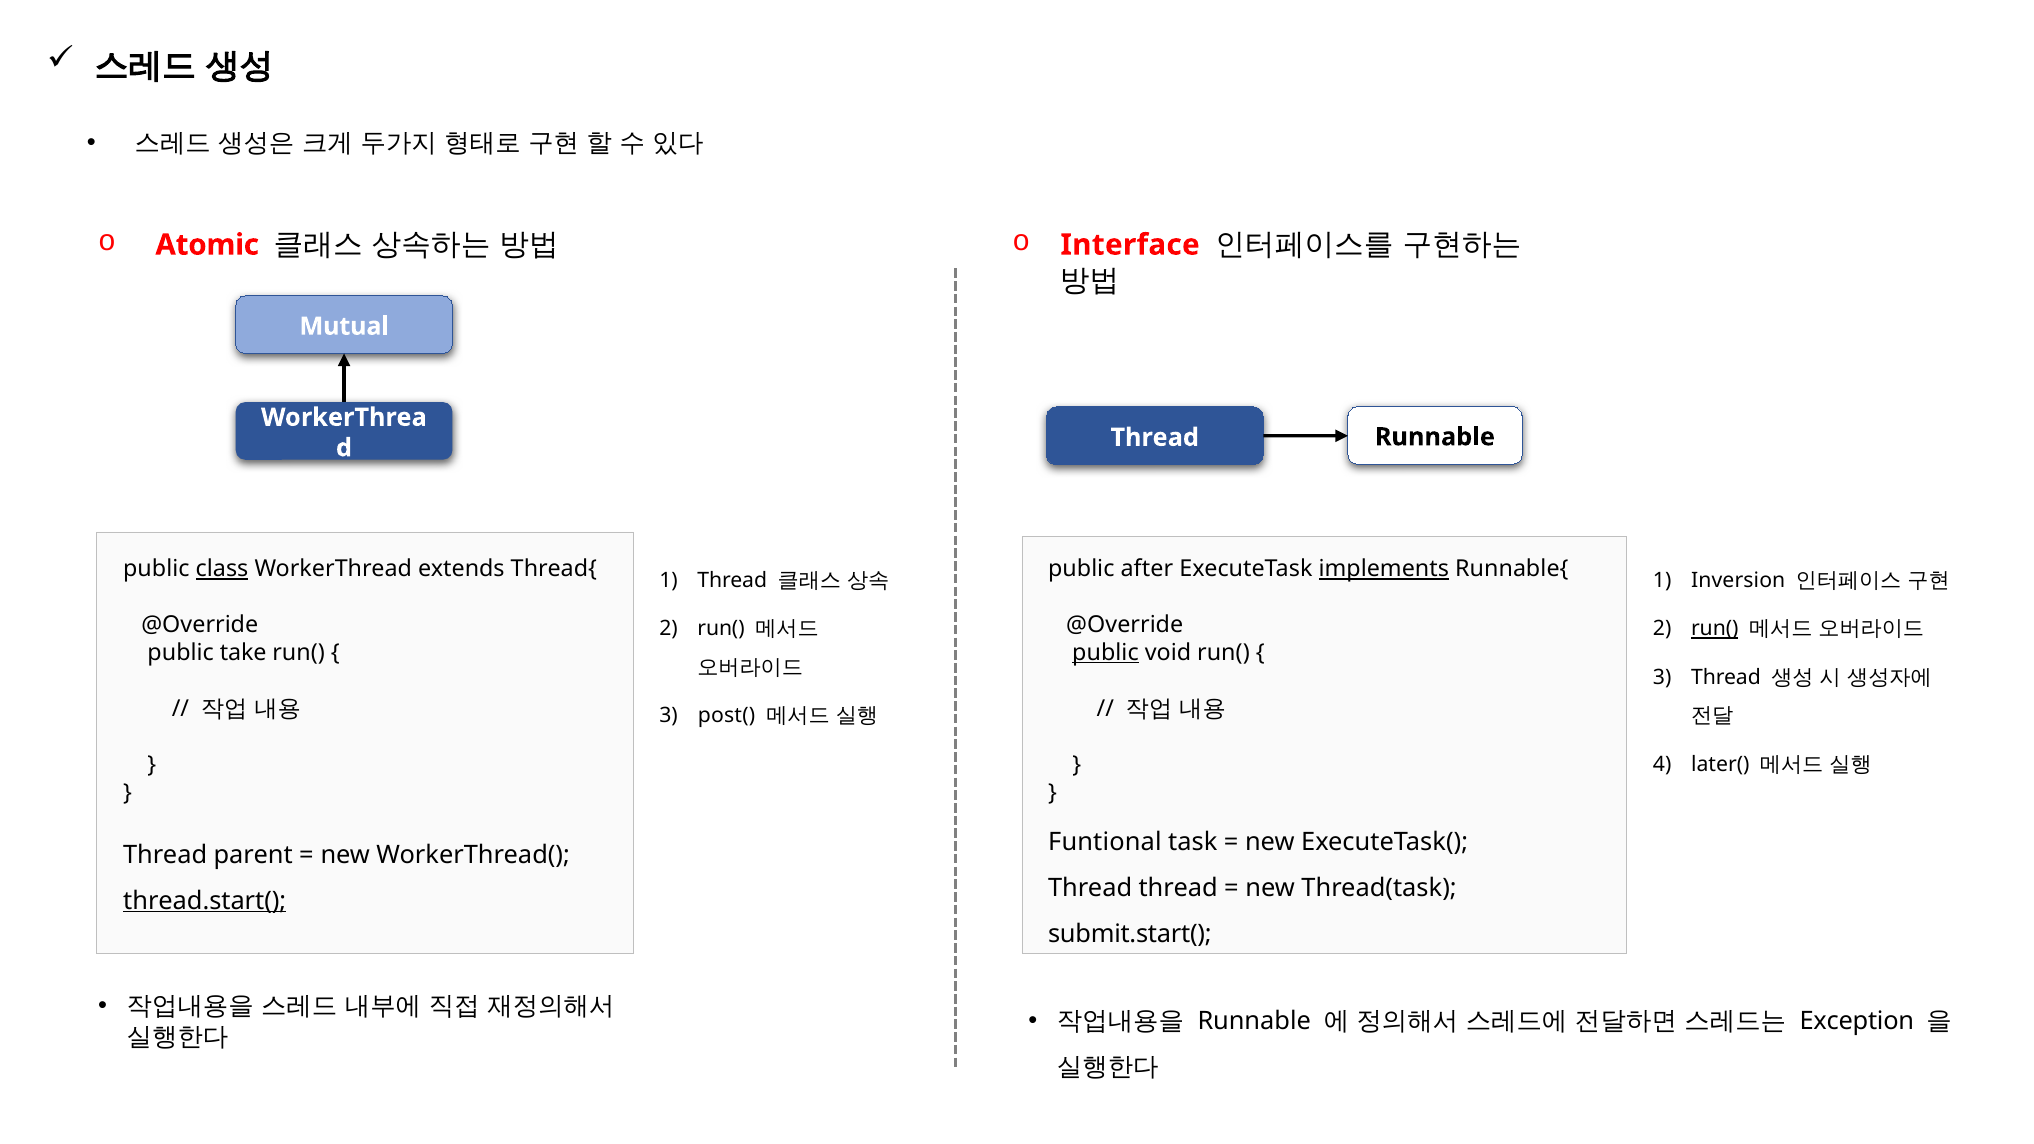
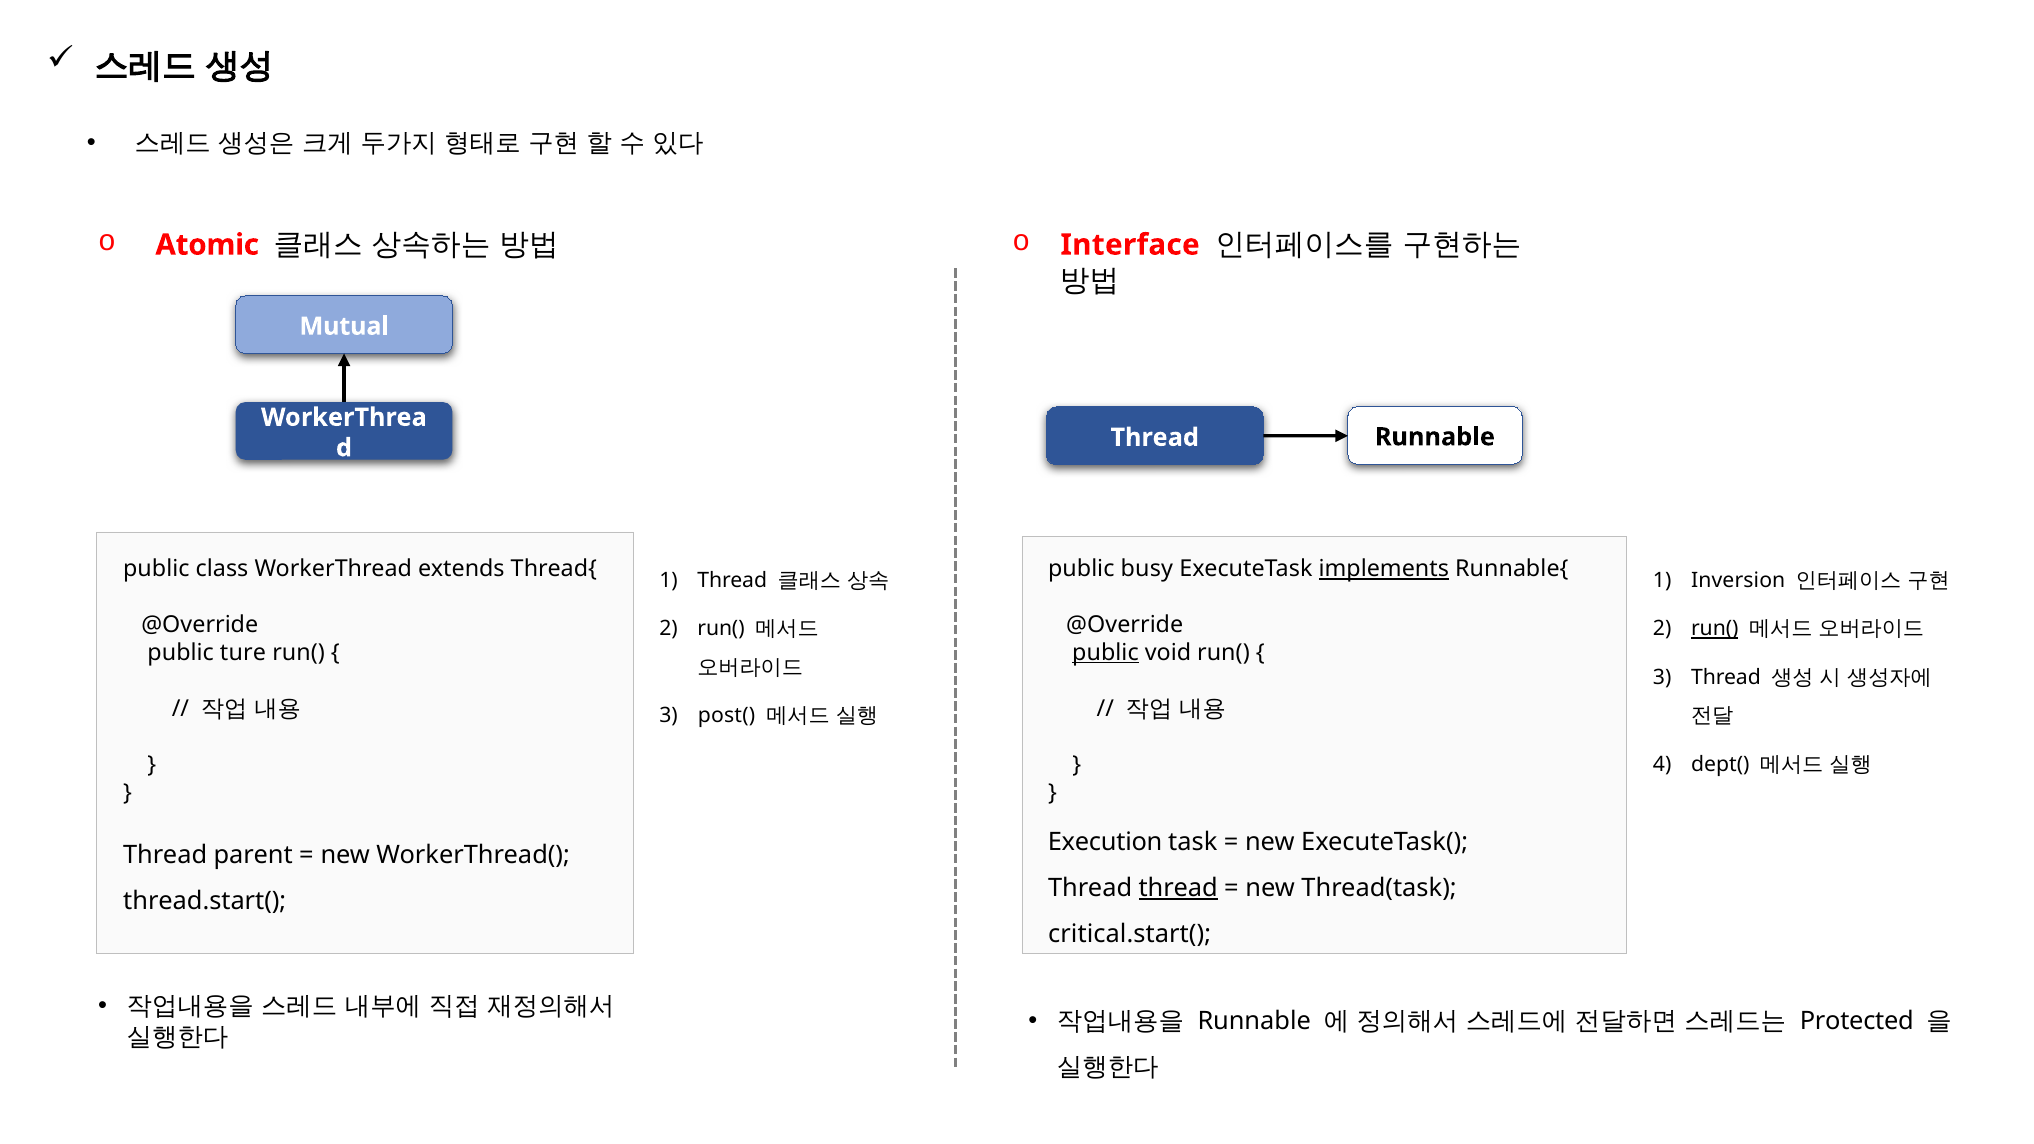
class underline: present -> none
after: after -> busy
take: take -> ture
later(: later( -> dept(
Funtional: Funtional -> Execution
thread at (1178, 888) underline: none -> present
thread.start( underline: present -> none
submit.start(: submit.start( -> critical.start(
Exception: Exception -> Protected
